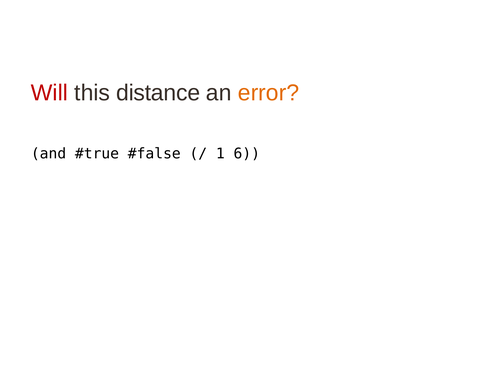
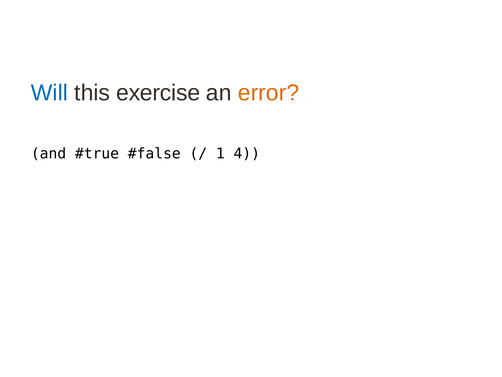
Will colour: red -> blue
distance: distance -> exercise
6: 6 -> 4
